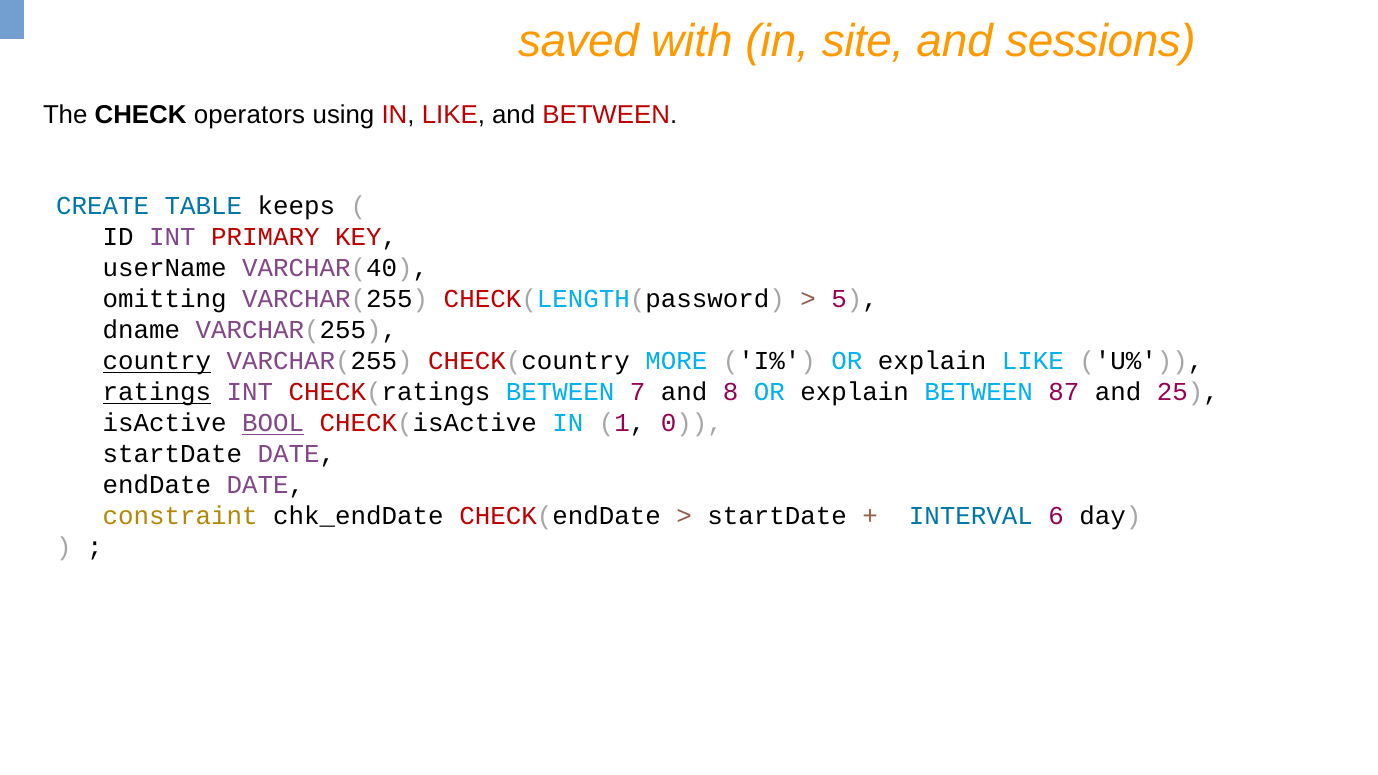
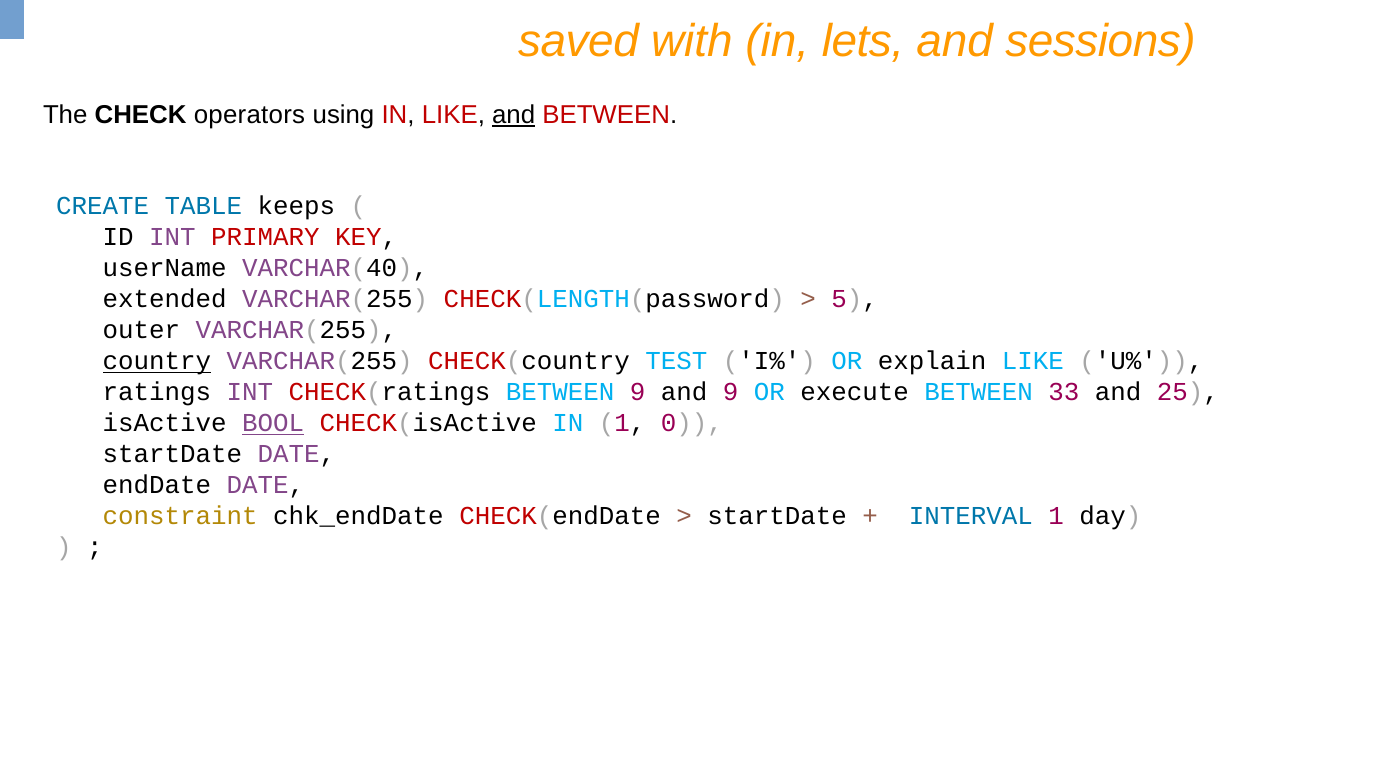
site: site -> lets
and at (514, 115) underline: none -> present
omitting: omitting -> extended
dname: dname -> outer
MORE: MORE -> TEST
ratings underline: present -> none
BETWEEN 7: 7 -> 9
and 8: 8 -> 9
explain at (855, 392): explain -> execute
87: 87 -> 33
INTERVAL 6: 6 -> 1
